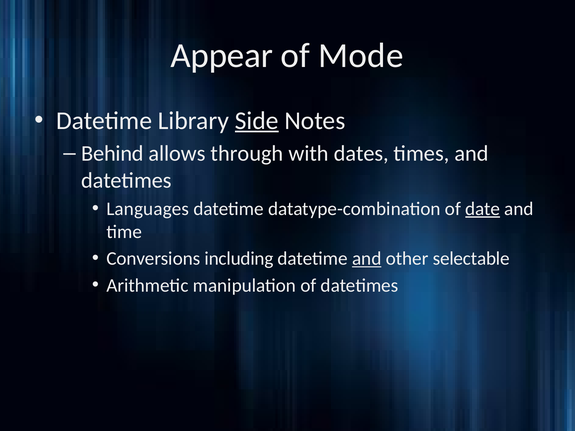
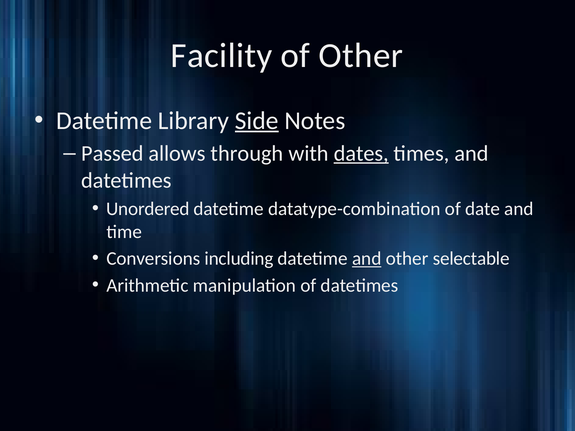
Appear: Appear -> Facility
of Mode: Mode -> Other
Behind: Behind -> Passed
dates underline: none -> present
Languages: Languages -> Unordered
date underline: present -> none
